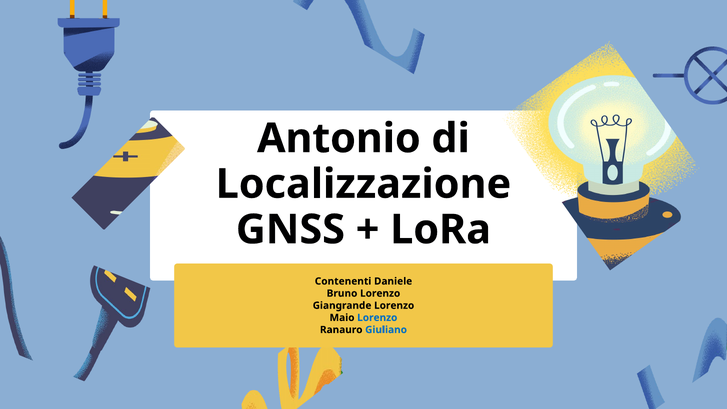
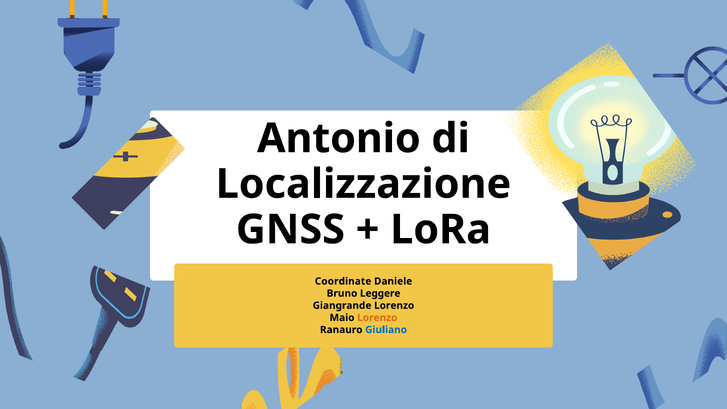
Contenenti: Contenenti -> Coordinate
Bruno Lorenzo: Lorenzo -> Leggere
Lorenzo at (377, 318) colour: blue -> orange
